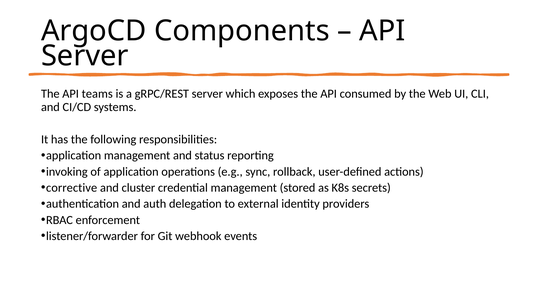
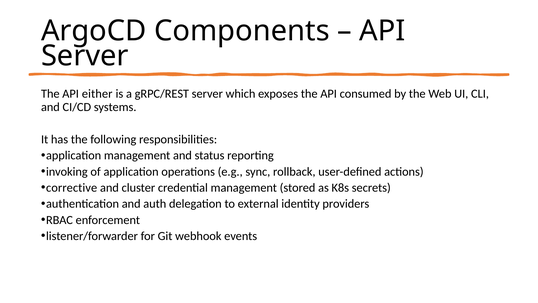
teams: teams -> either
